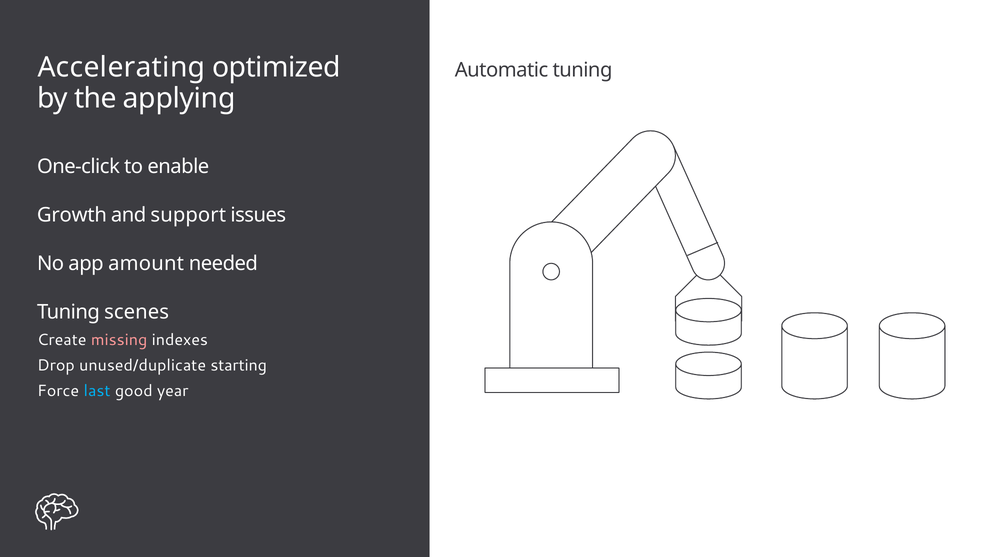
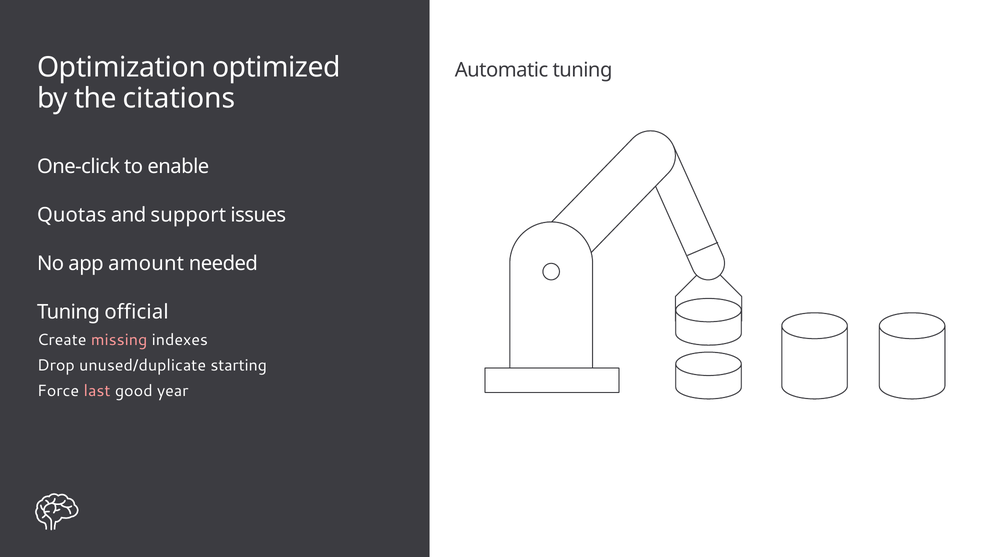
Accelerating: Accelerating -> Optimization
applying: applying -> citations
Growth: Growth -> Quotas
scenes: scenes -> official
last colour: light blue -> pink
